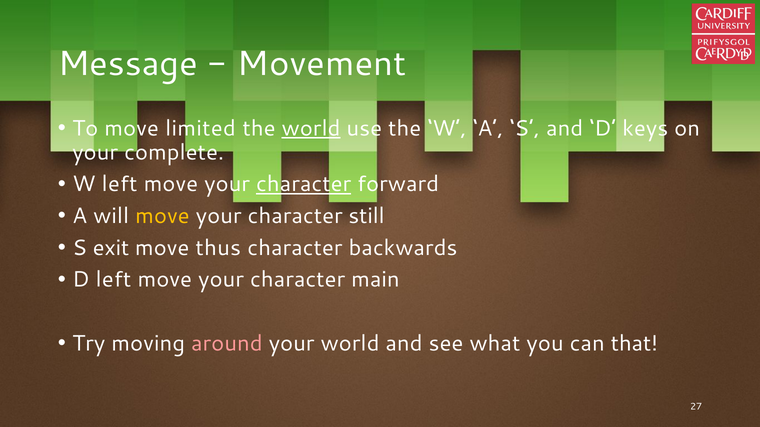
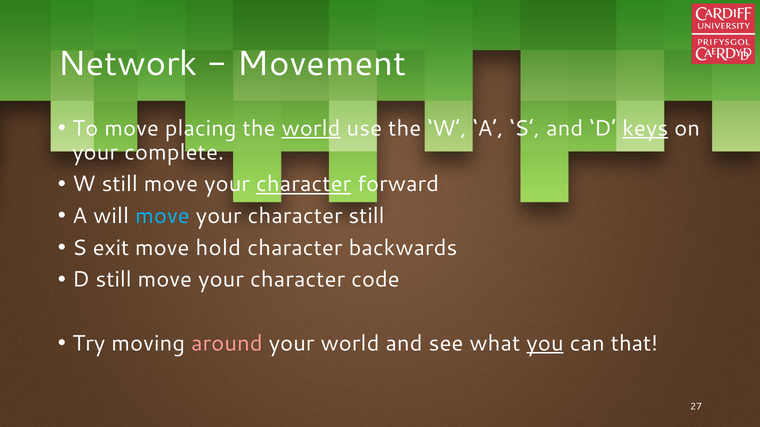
Message: Message -> Network
limited: limited -> placing
keys underline: none -> present
W left: left -> still
move at (162, 216) colour: yellow -> light blue
thus: thus -> hold
D left: left -> still
main: main -> code
you underline: none -> present
